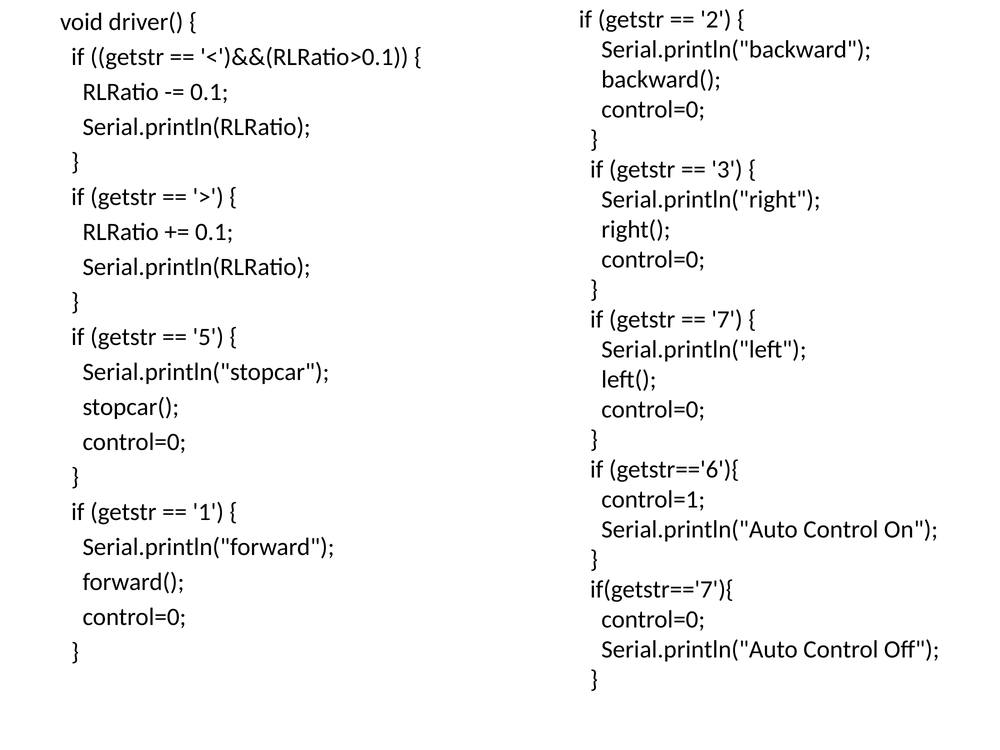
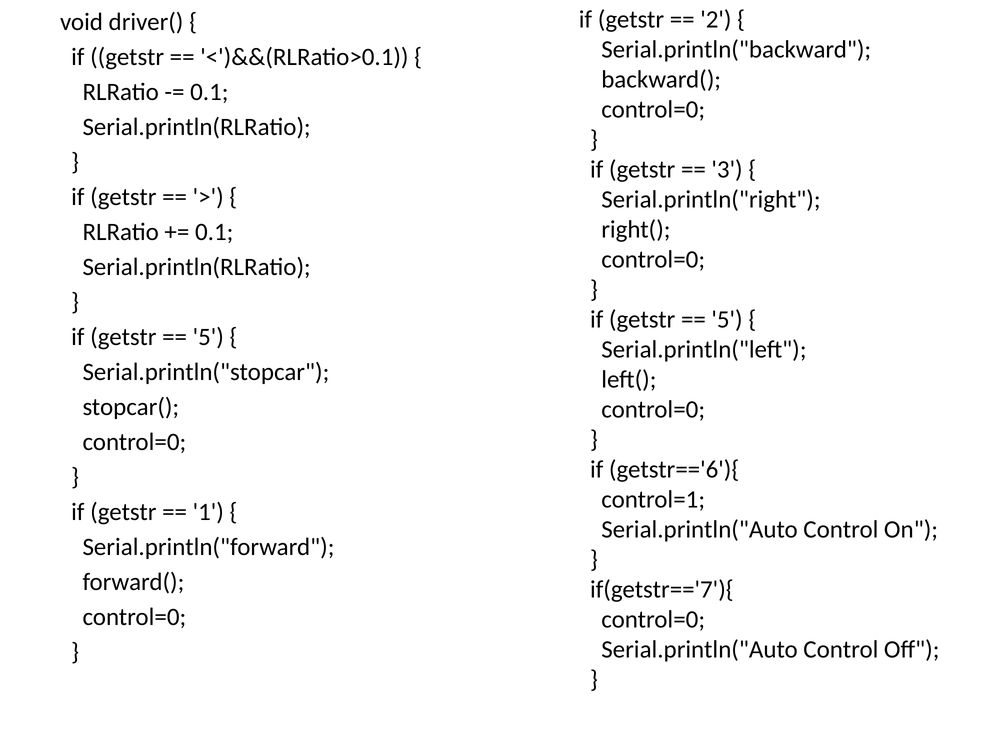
7 at (727, 320): 7 -> 5
